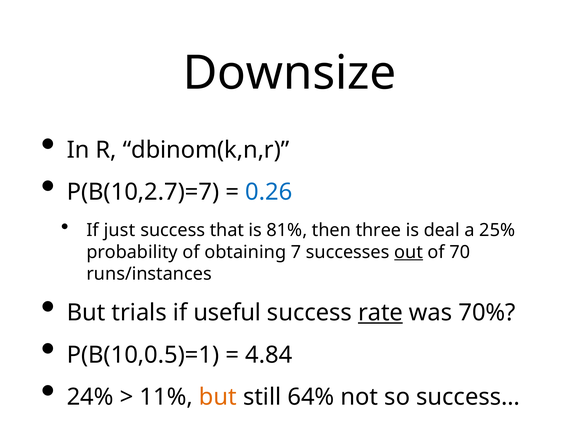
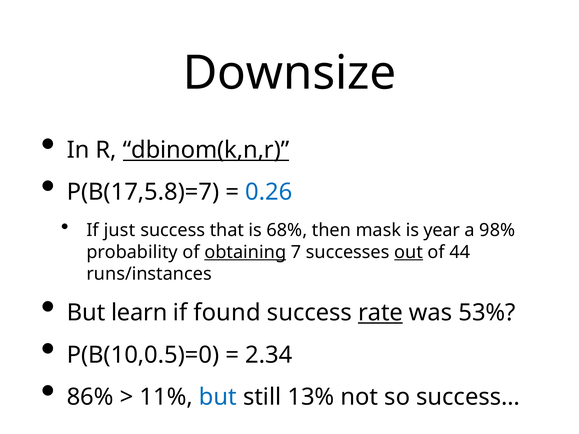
dbinom(k,n,r underline: none -> present
P(B(10,2.7)=7: P(B(10,2.7)=7 -> P(B(17,5.8)=7
81%: 81% -> 68%
three: three -> mask
deal: deal -> year
25%: 25% -> 98%
obtaining underline: none -> present
70: 70 -> 44
trials: trials -> learn
useful: useful -> found
70%: 70% -> 53%
P(B(10,0.5)=1: P(B(10,0.5)=1 -> P(B(10,0.5)=0
4.84: 4.84 -> 2.34
24%: 24% -> 86%
but at (218, 397) colour: orange -> blue
64%: 64% -> 13%
